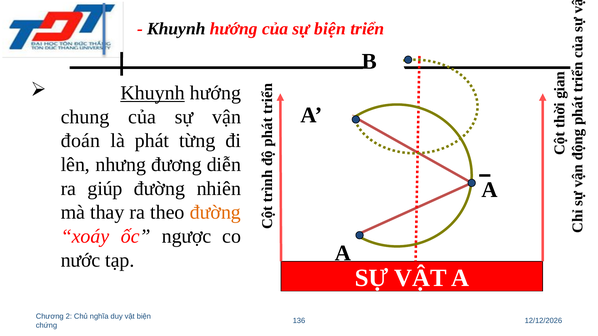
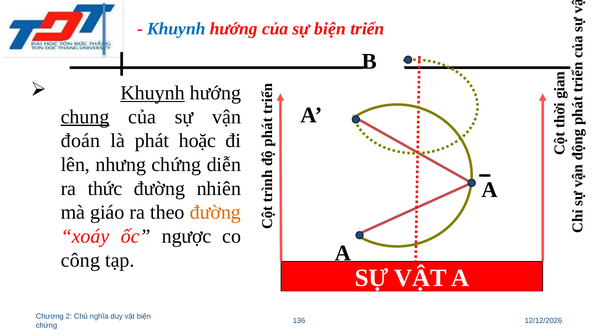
Khuynh at (176, 29) colour: black -> blue
chung underline: none -> present
từng: từng -> hoặc
nhưng đương: đương -> chứng
giúp: giúp -> thức
thay: thay -> giáo
nước: nước -> công
